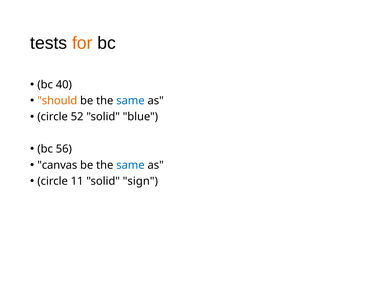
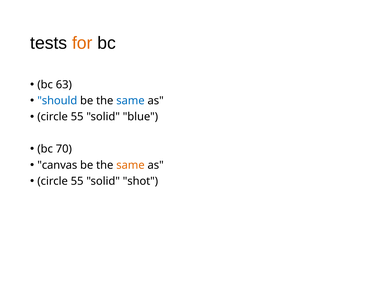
40: 40 -> 63
should colour: orange -> blue
52 at (77, 116): 52 -> 55
56: 56 -> 70
same at (130, 165) colour: blue -> orange
11 at (77, 181): 11 -> 55
sign: sign -> shot
